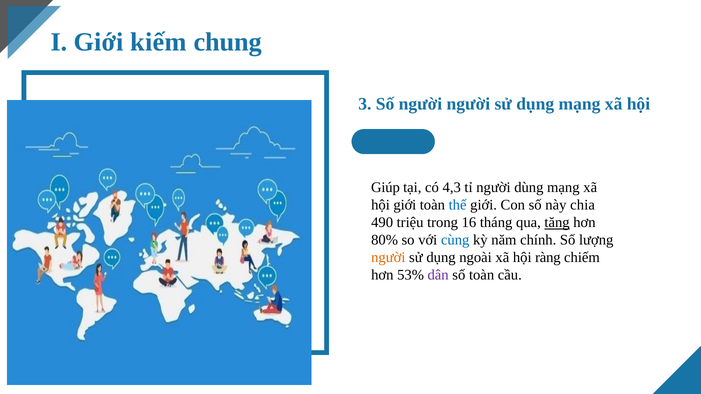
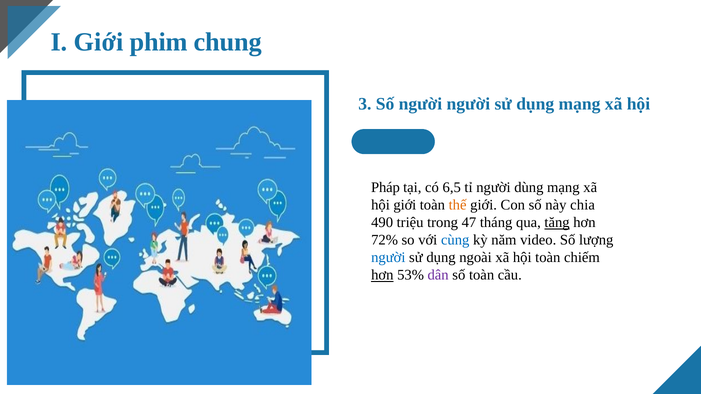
kiếm: kiếm -> phim
Giúp: Giúp -> Pháp
4,3: 4,3 -> 6,5
thế colour: blue -> orange
16: 16 -> 47
80%: 80% -> 72%
chính: chính -> video
người at (388, 258) colour: orange -> blue
hội ràng: ràng -> toàn
hơn at (382, 275) underline: none -> present
